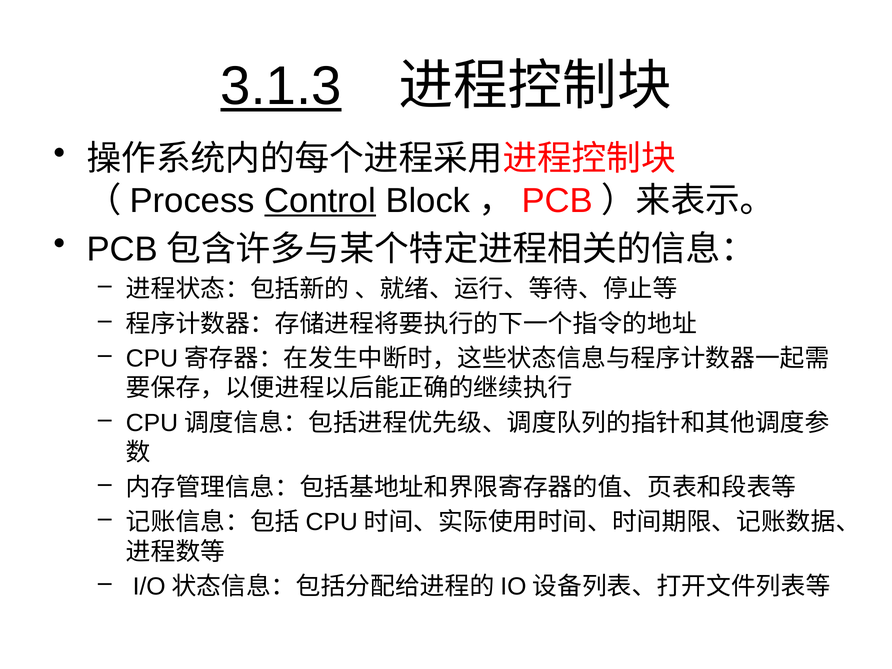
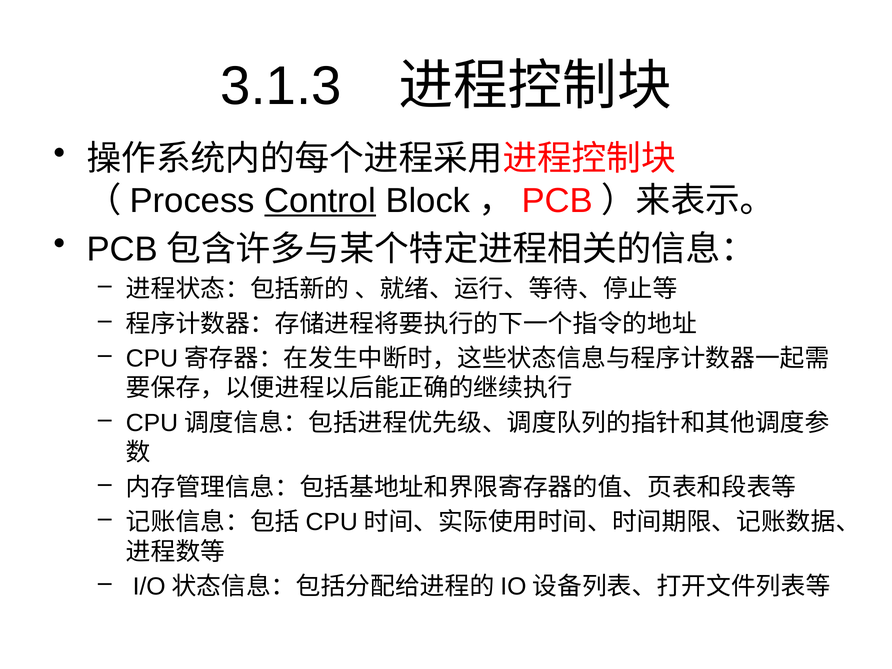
3.1.3 underline: present -> none
